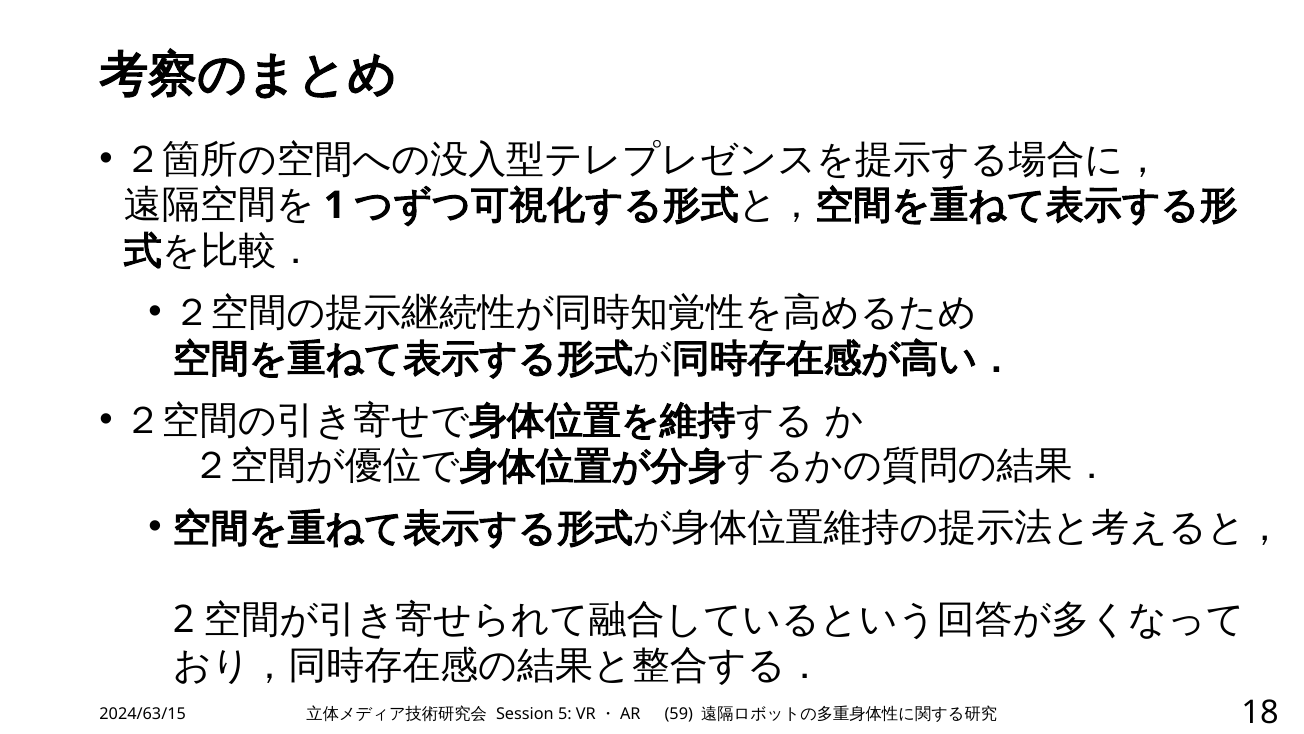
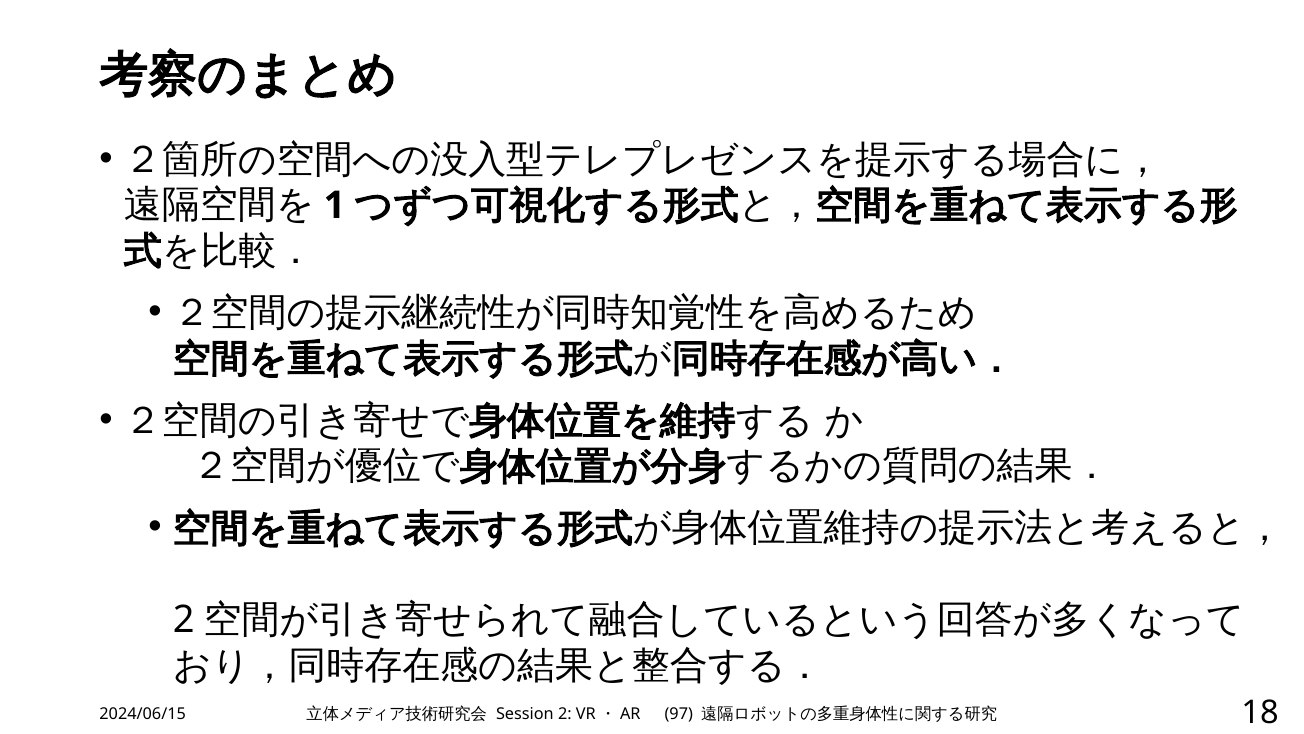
2024/63/15: 2024/63/15 -> 2024/06/15
Session 5: 5 -> 2
59: 59 -> 97
